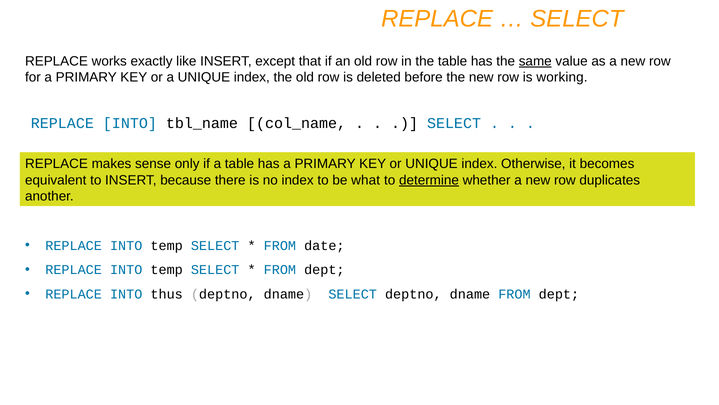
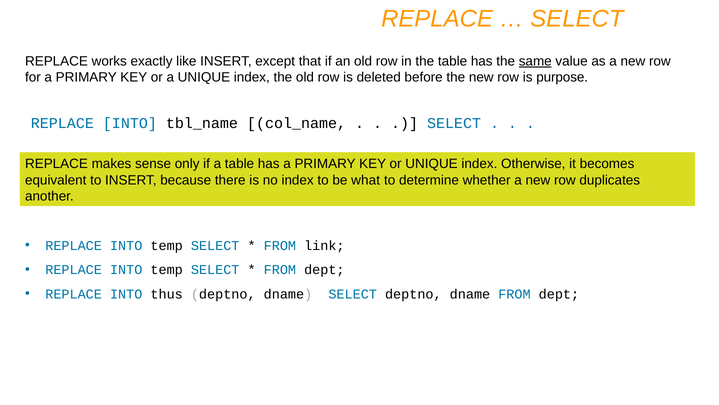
working: working -> purpose
determine underline: present -> none
date: date -> link
